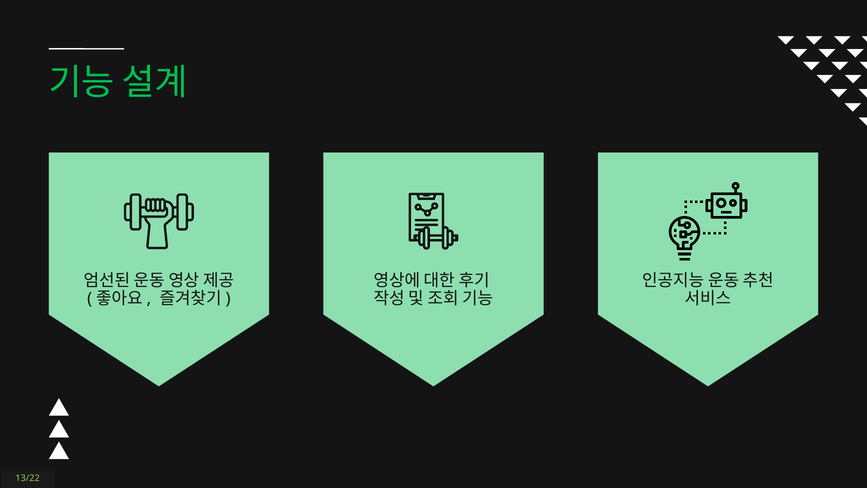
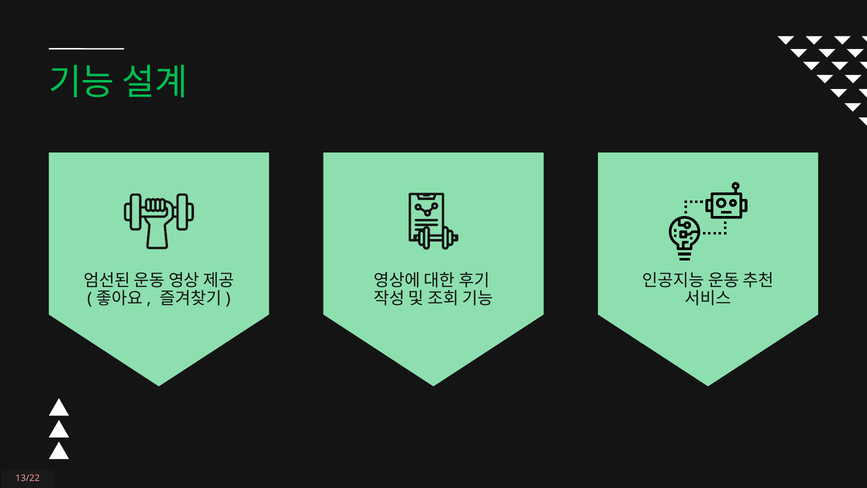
13/22 colour: light green -> pink
